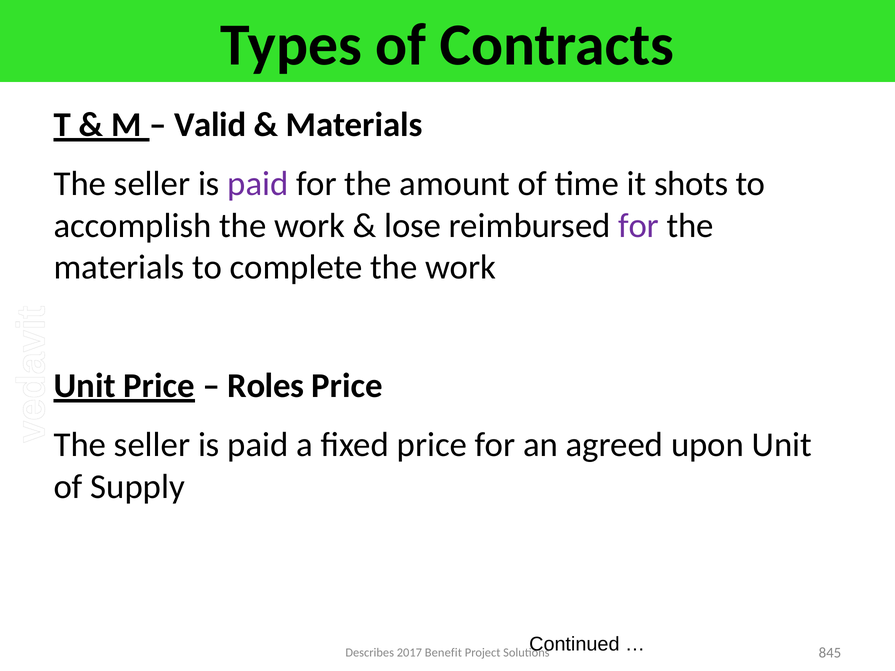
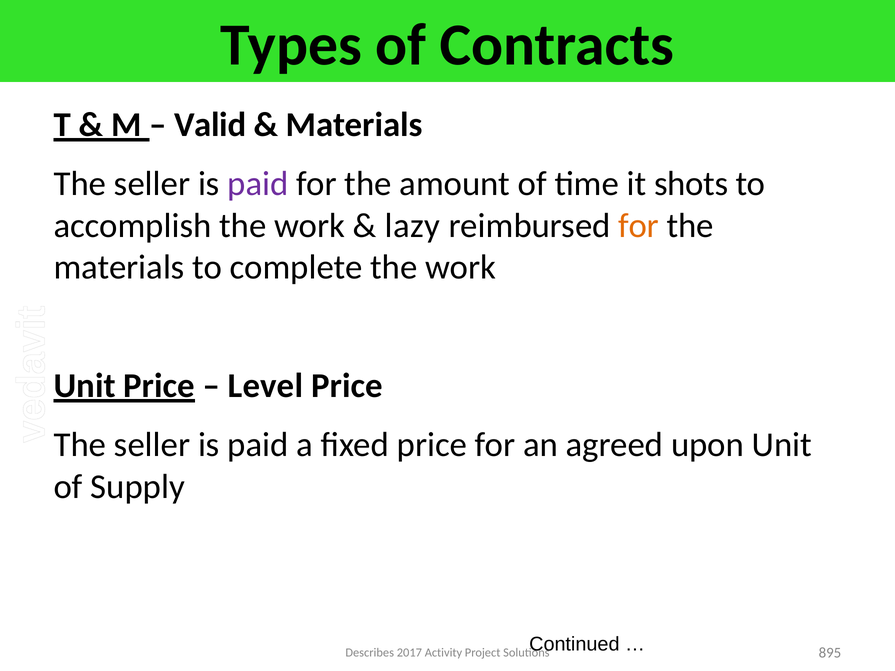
lose: lose -> lazy
for at (639, 226) colour: purple -> orange
Roles: Roles -> Level
Benefit: Benefit -> Activity
845: 845 -> 895
